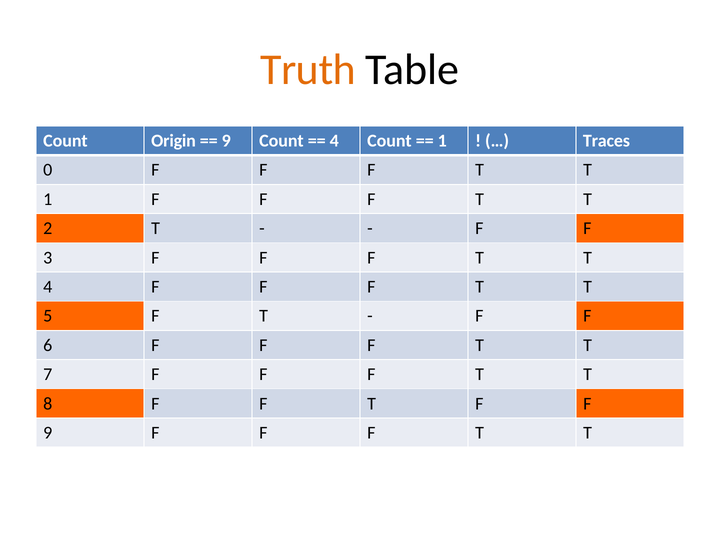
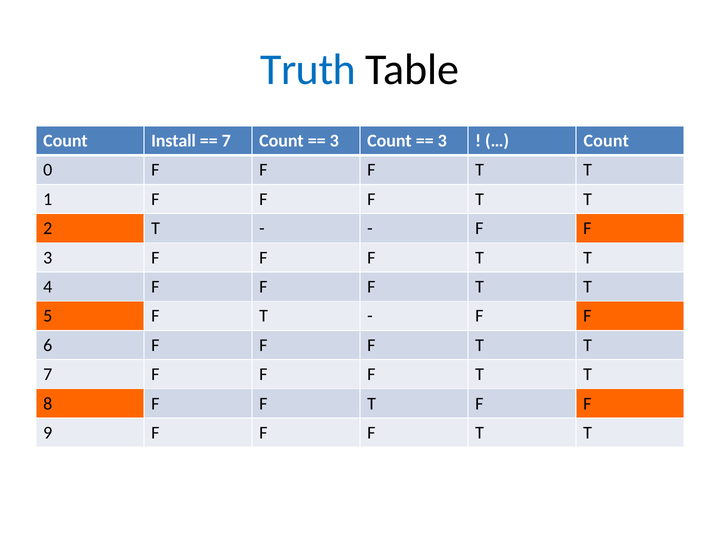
Truth colour: orange -> blue
Origin: Origin -> Install
9 at (226, 141): 9 -> 7
4 at (334, 141): 4 -> 3
1 at (442, 141): 1 -> 3
Traces at (606, 141): Traces -> Count
